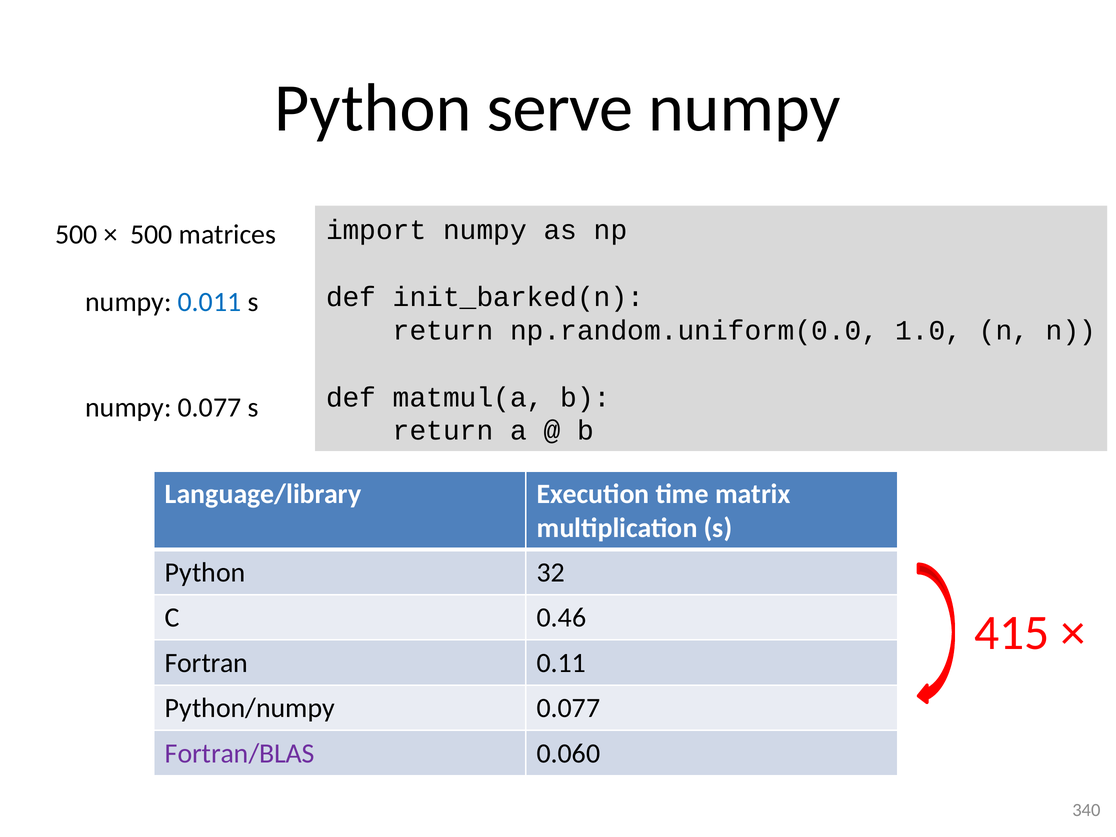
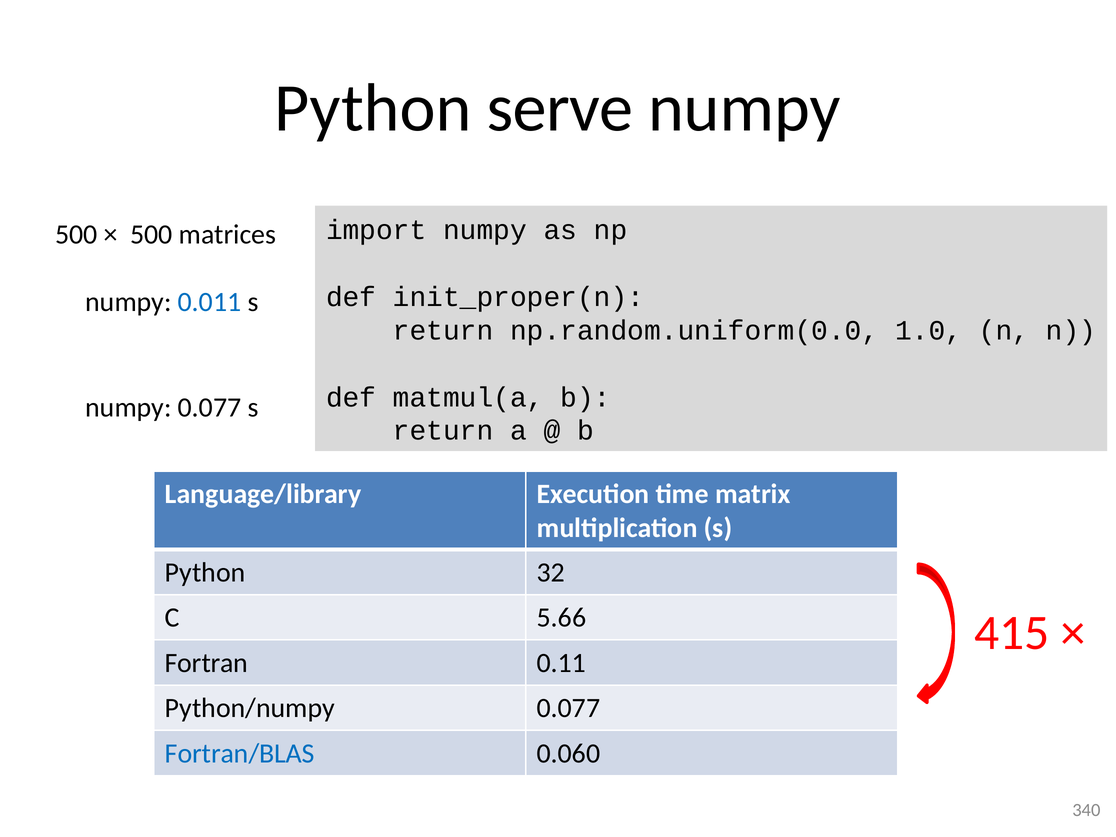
init_barked(n: init_barked(n -> init_proper(n
0.46: 0.46 -> 5.66
Fortran/BLAS colour: purple -> blue
